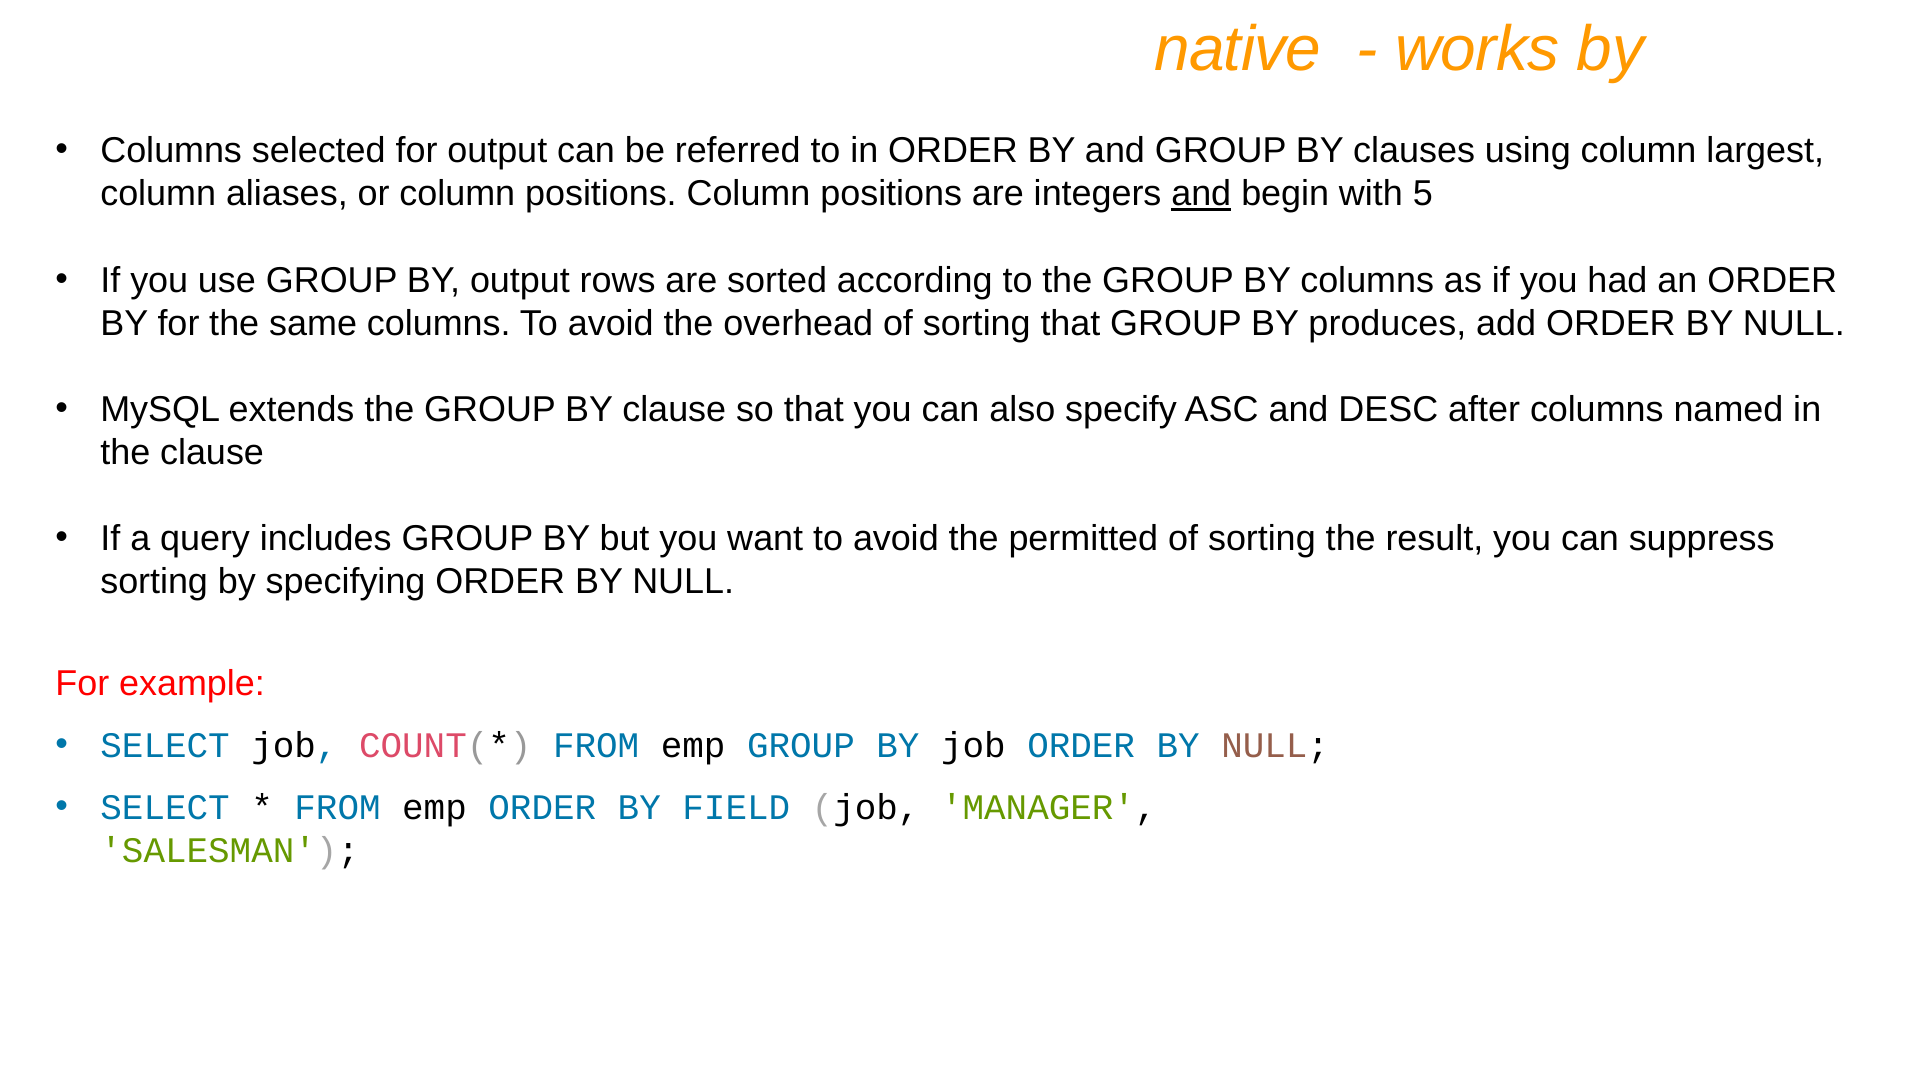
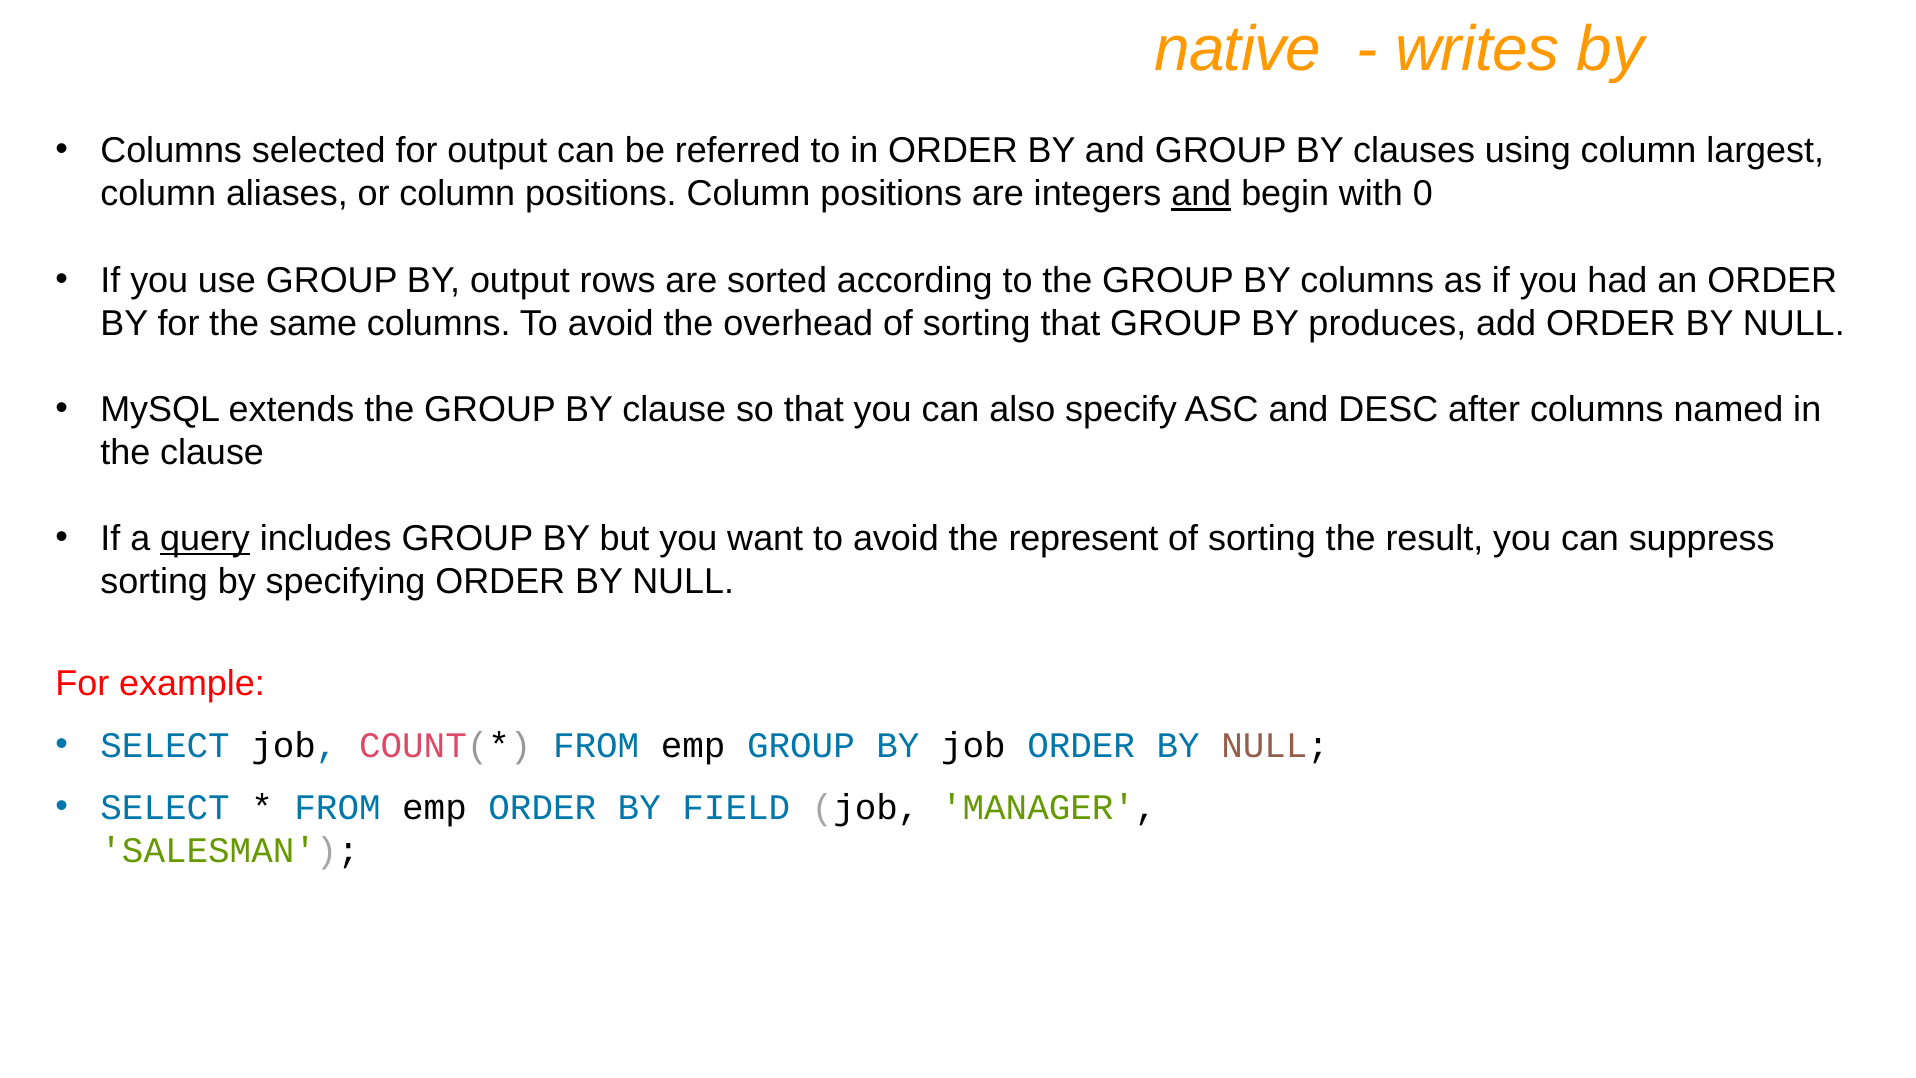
works: works -> writes
5: 5 -> 0
query underline: none -> present
permitted: permitted -> represent
